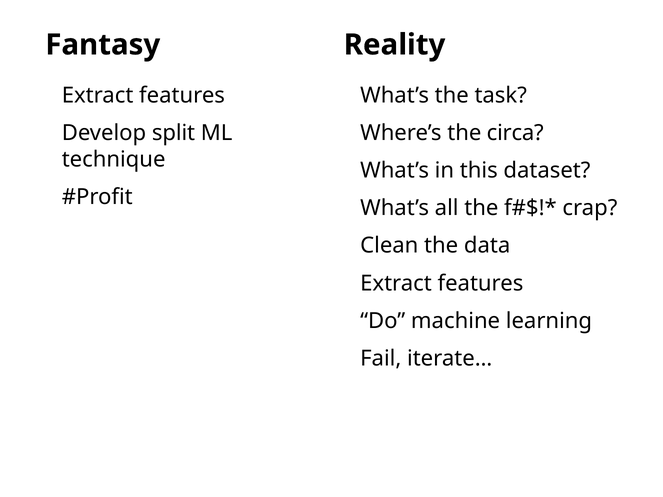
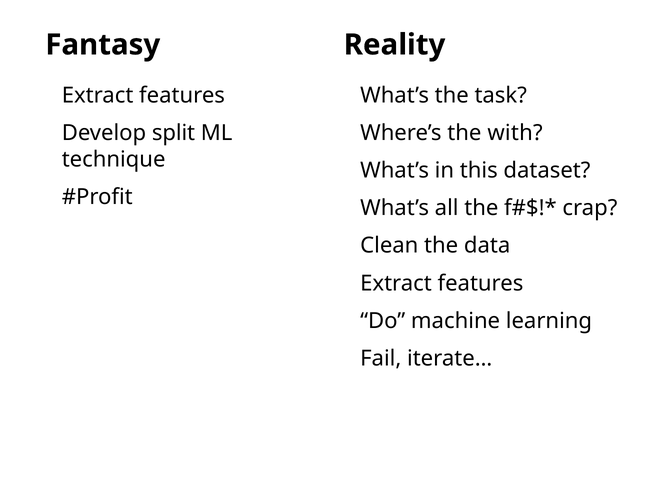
circa: circa -> with
